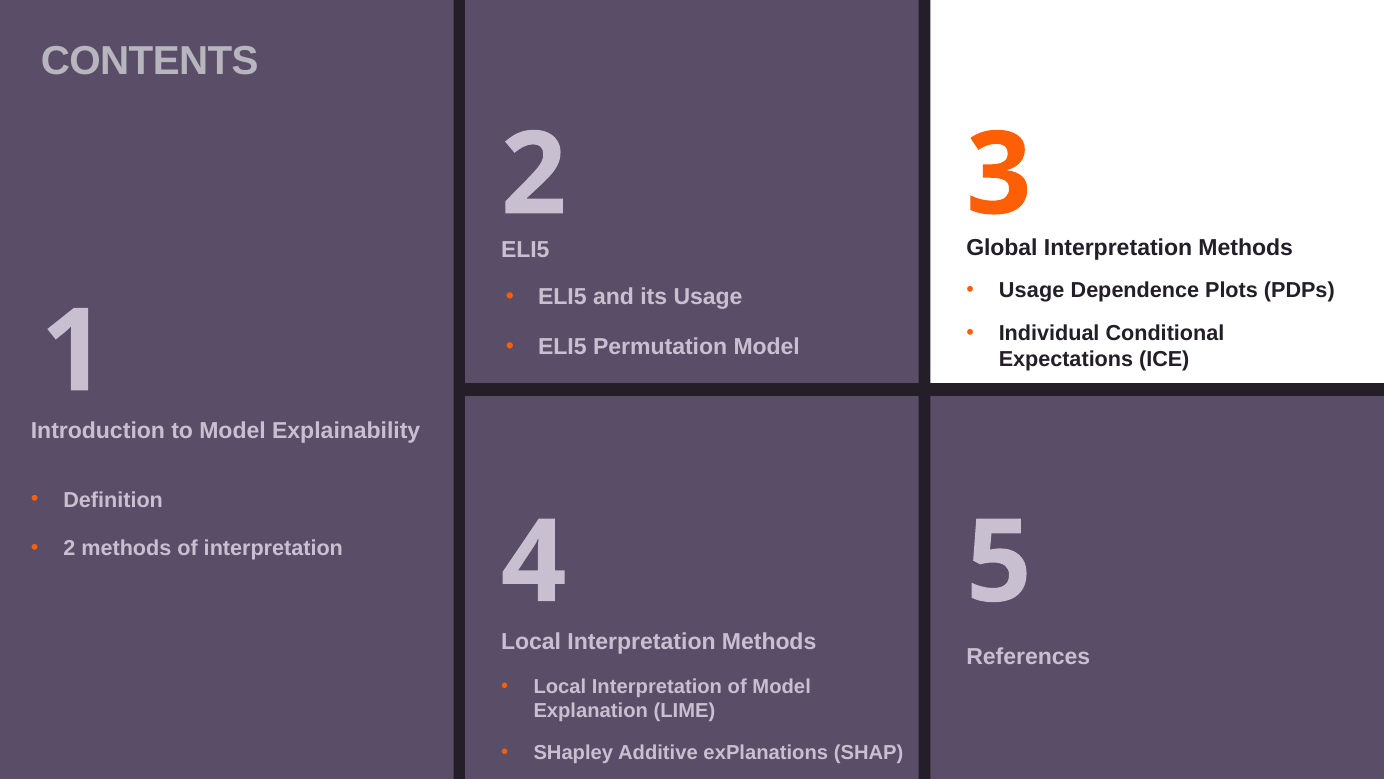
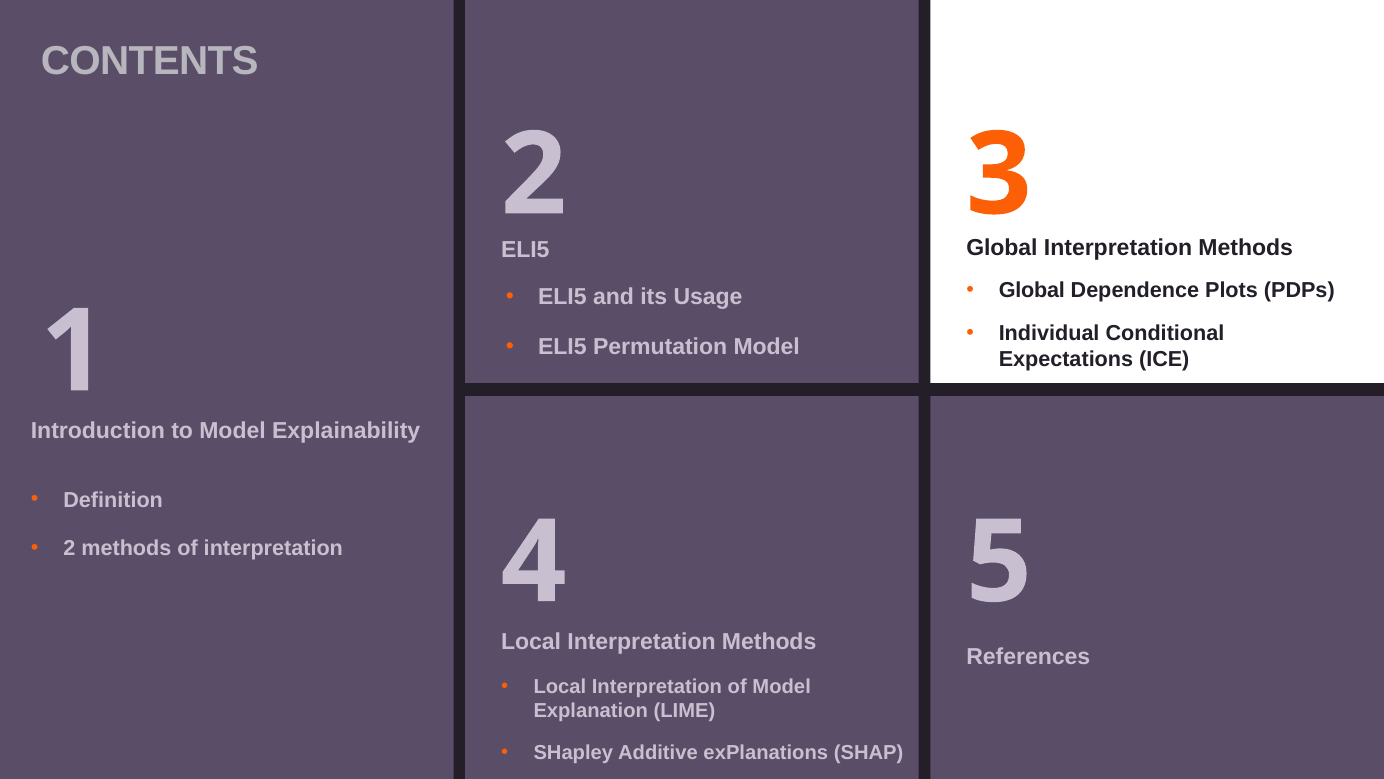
Usage at (1032, 290): Usage -> Global
